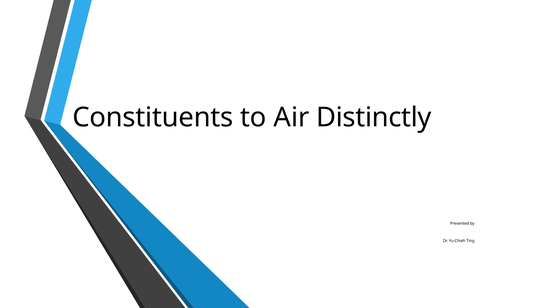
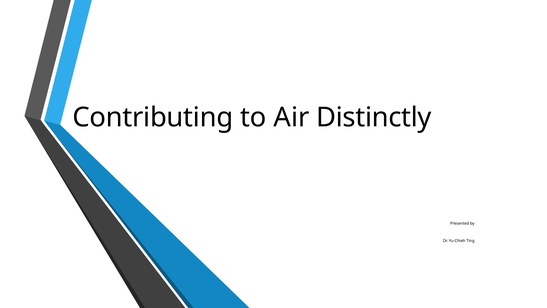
Constituents: Constituents -> Contributing
